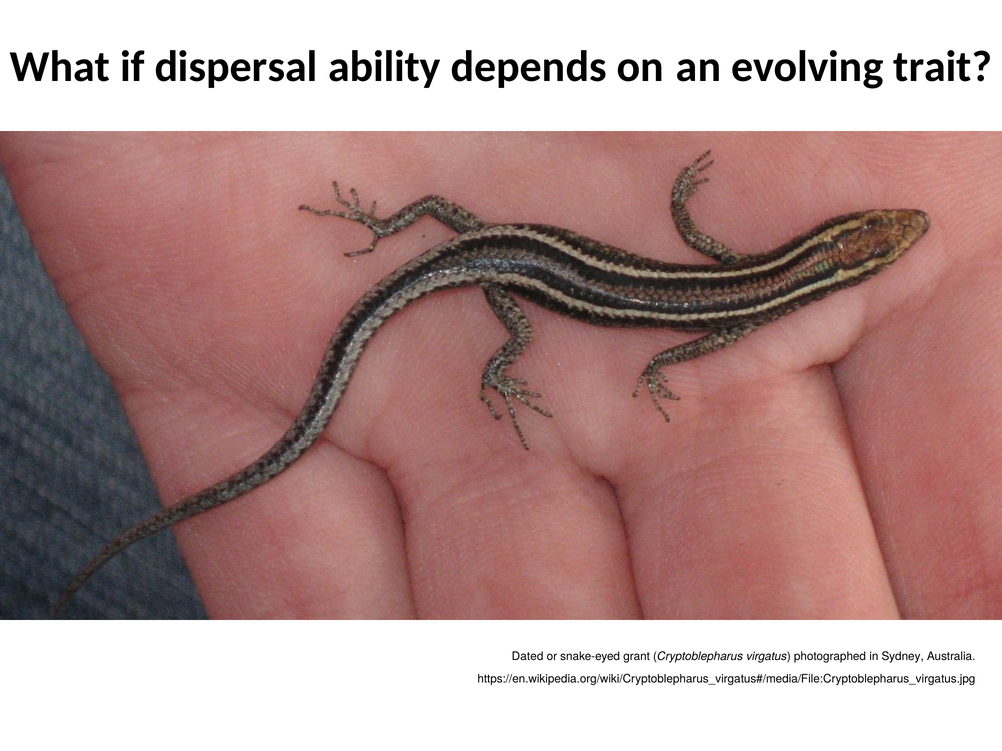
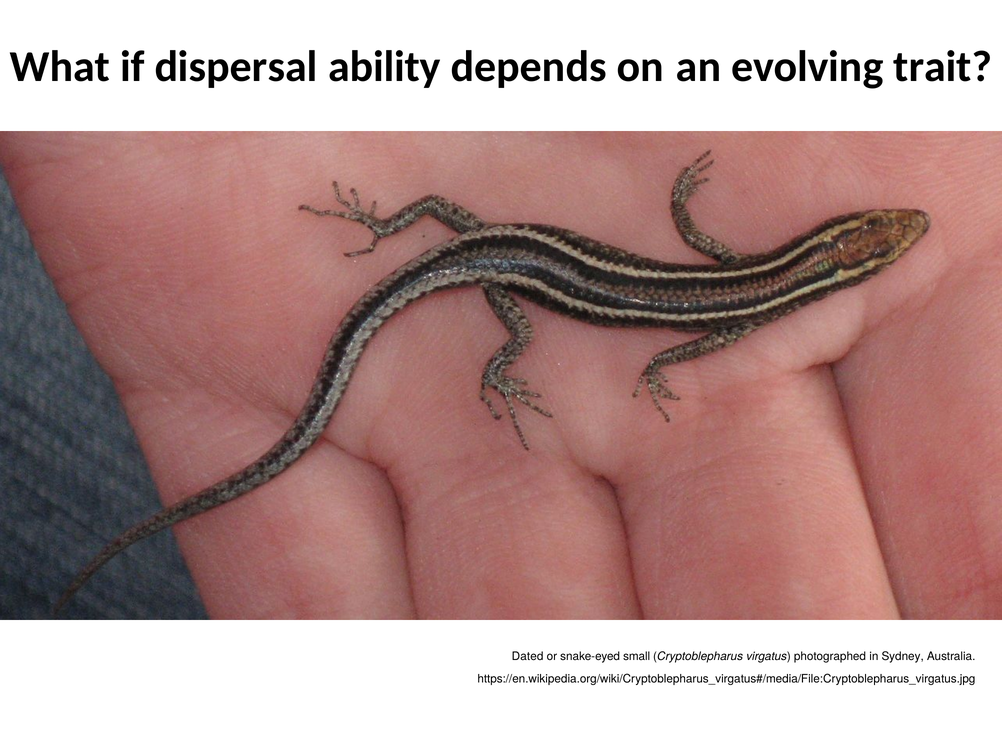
grant: grant -> small
